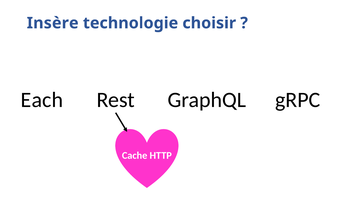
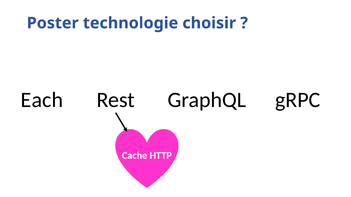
Insère: Insère -> Poster
